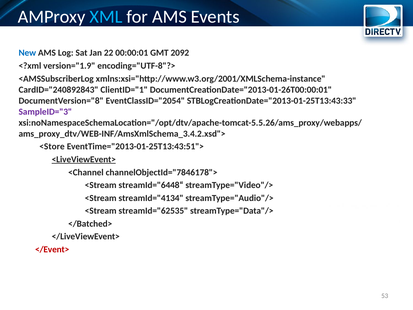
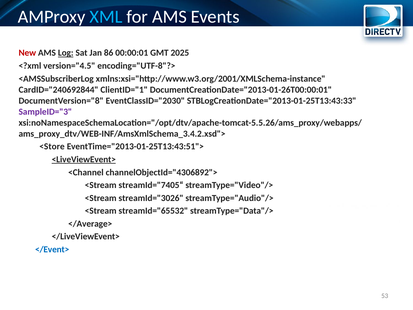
New colour: blue -> red
Log underline: none -> present
22: 22 -> 86
2092: 2092 -> 2025
version="1.9: version="1.9 -> version="4.5
CardID="240892843: CardID="240892843 -> CardID="240692844
EventClassID="2054: EventClassID="2054 -> EventClassID="2030
channelObjectId="7846178">: channelObjectId="7846178"> -> channelObjectId="4306892">
streamId="6448“: streamId="6448“ -> streamId="7405“
streamId="4134: streamId="4134 -> streamId="3026
streamId="62535: streamId="62535 -> streamId="65532
</Batched>: </Batched> -> </Average>
</Event> colour: red -> blue
